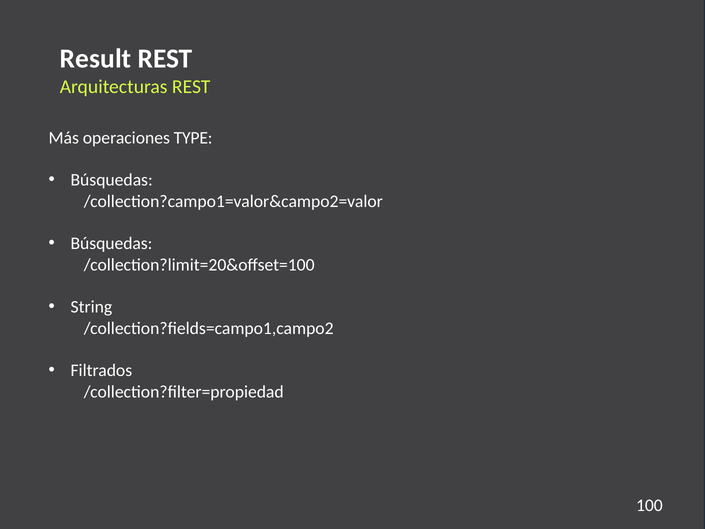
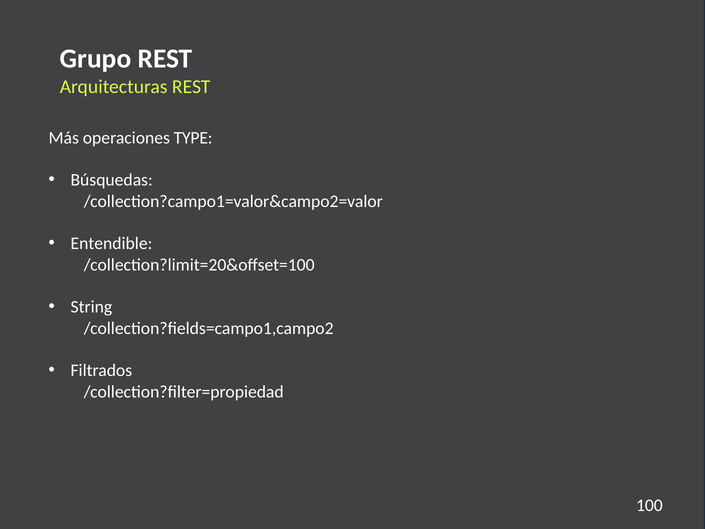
Result: Result -> Grupo
Búsquedas at (111, 243): Búsquedas -> Entendible
